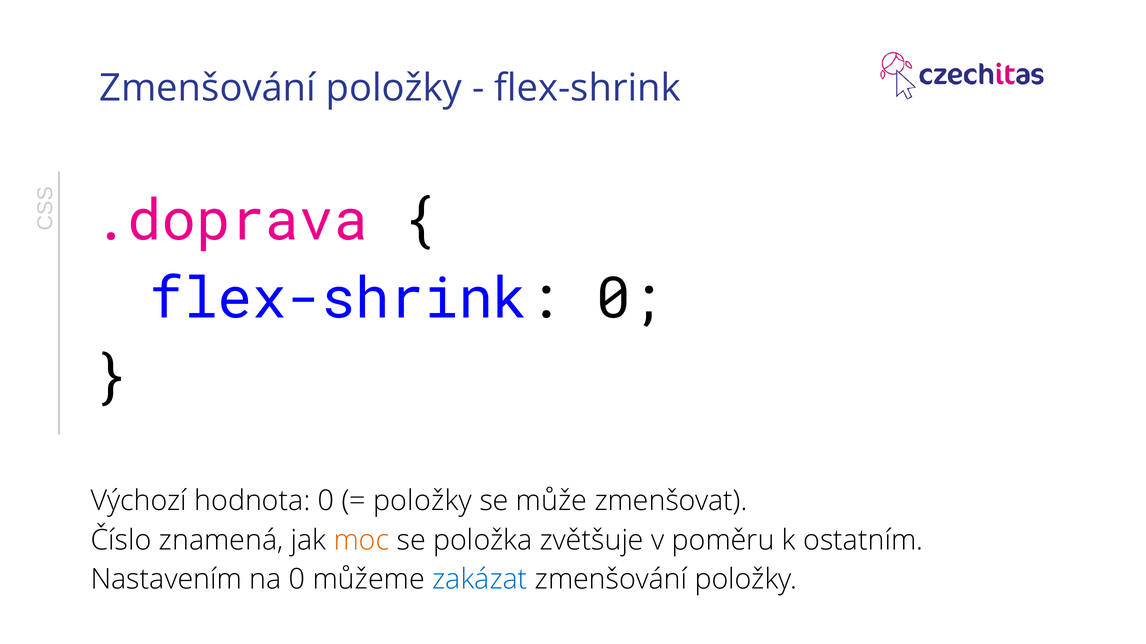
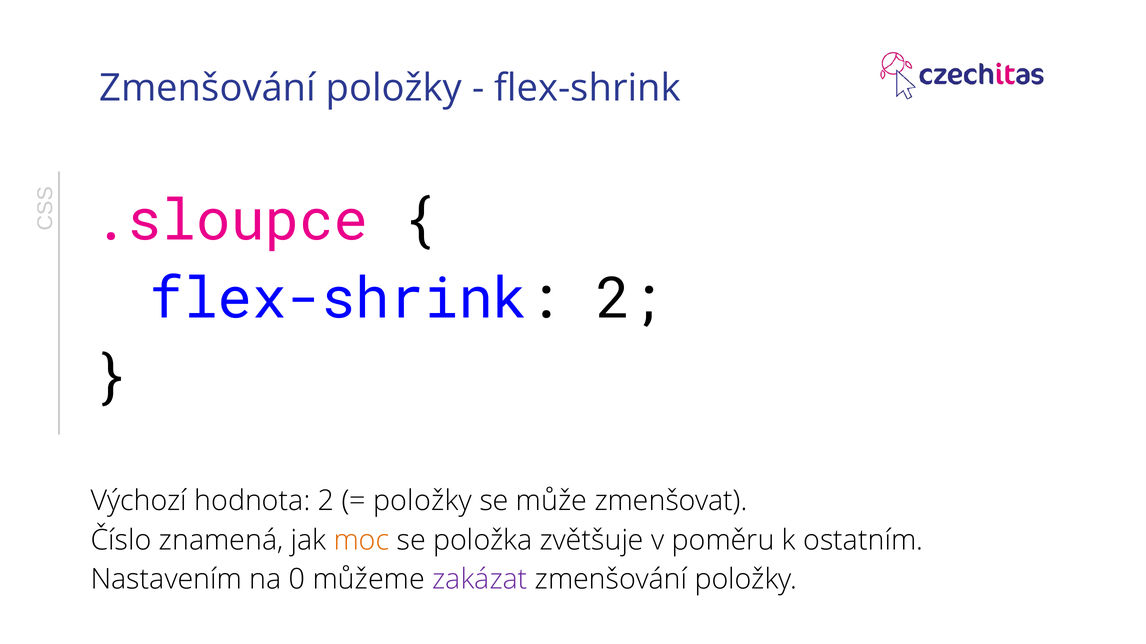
.doprava: .doprava -> .sloupce
flex-shrink 0: 0 -> 2
hodnota 0: 0 -> 2
zakázat colour: blue -> purple
